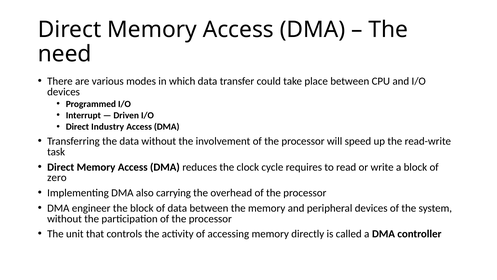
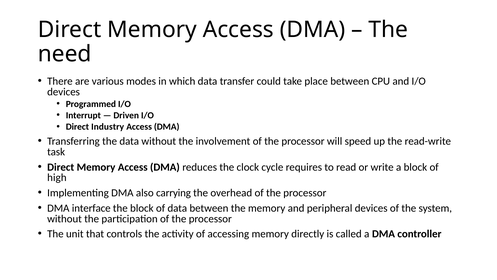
zero: zero -> high
engineer: engineer -> interface
